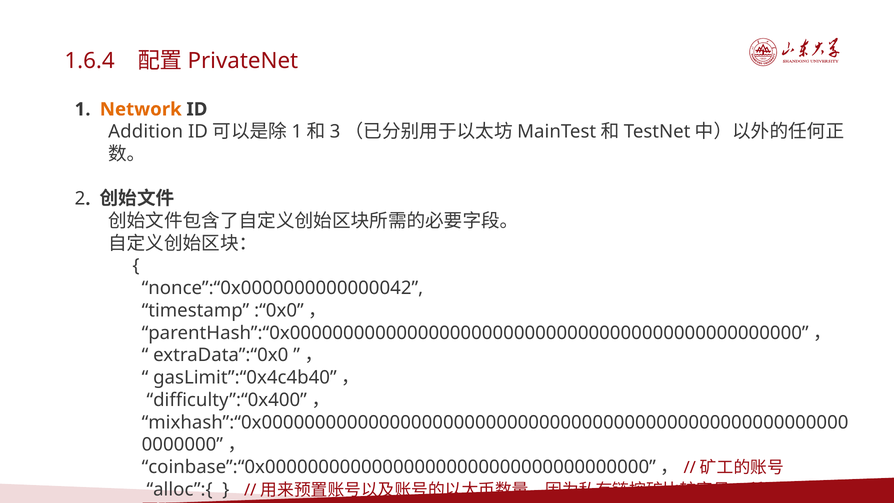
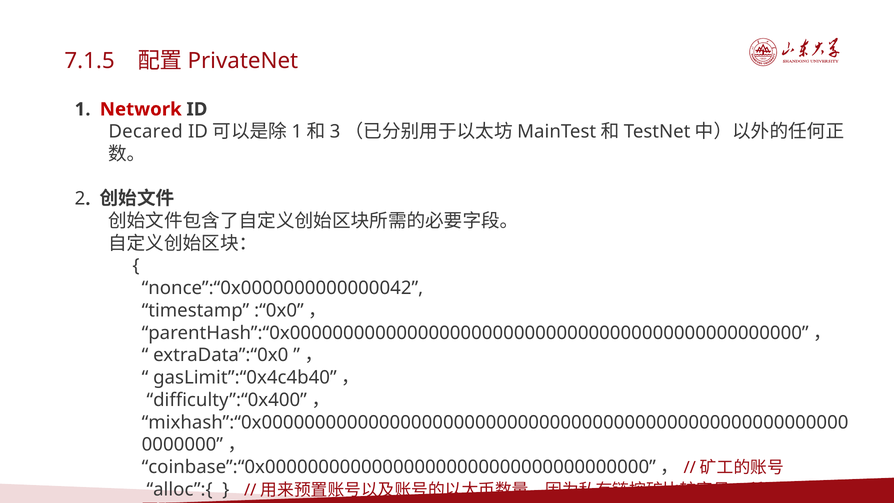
1.6.4: 1.6.4 -> 7.1.5
Network colour: orange -> red
Addition: Addition -> Decared
